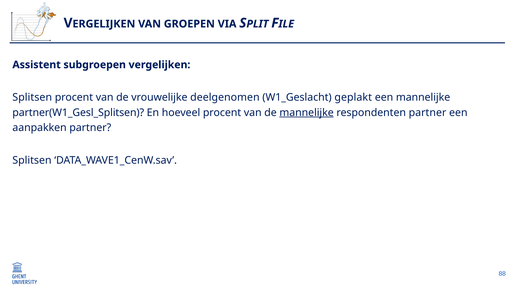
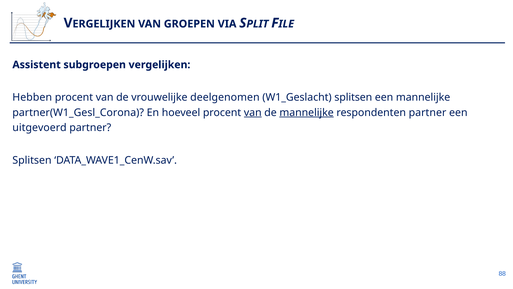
Splitsen at (32, 97): Splitsen -> Hebben
W1_Geslacht geplakt: geplakt -> splitsen
partner(W1_Gesl_Splitsen: partner(W1_Gesl_Splitsen -> partner(W1_Gesl_Corona
van at (253, 112) underline: none -> present
aanpakken: aanpakken -> uitgevoerd
